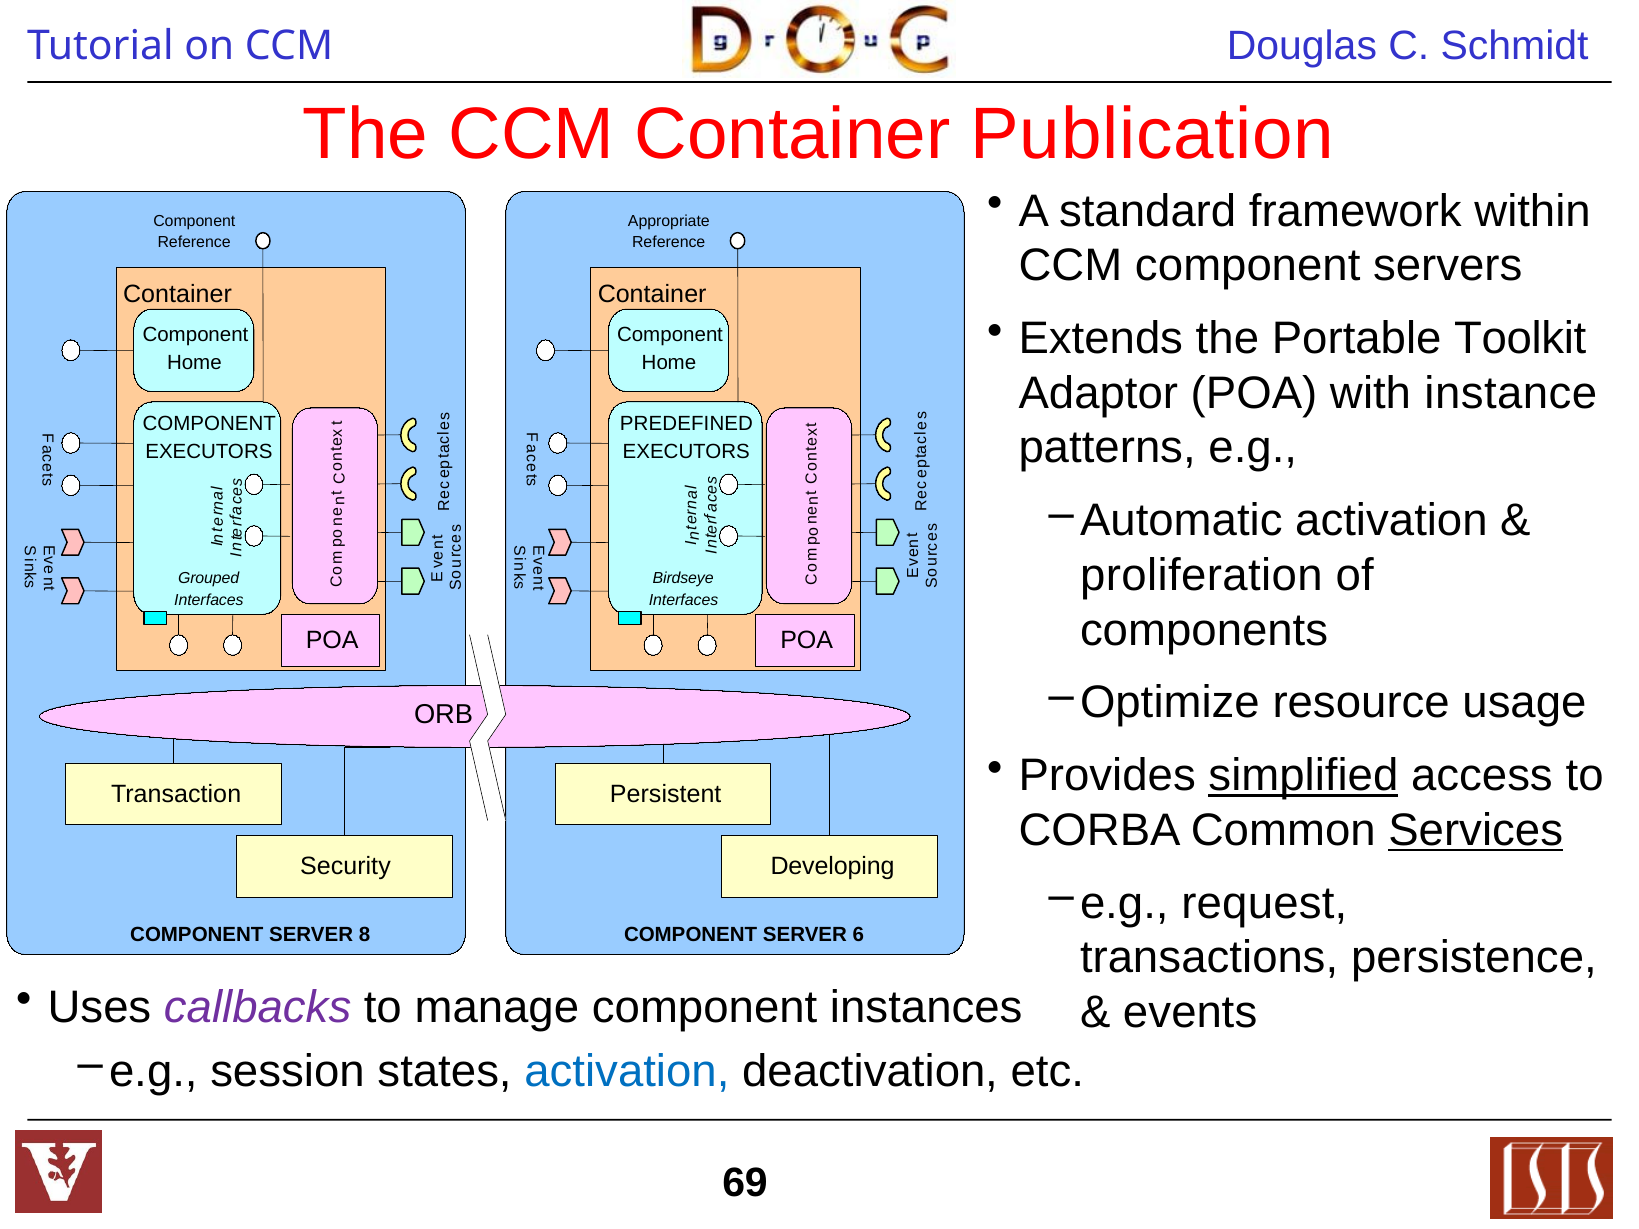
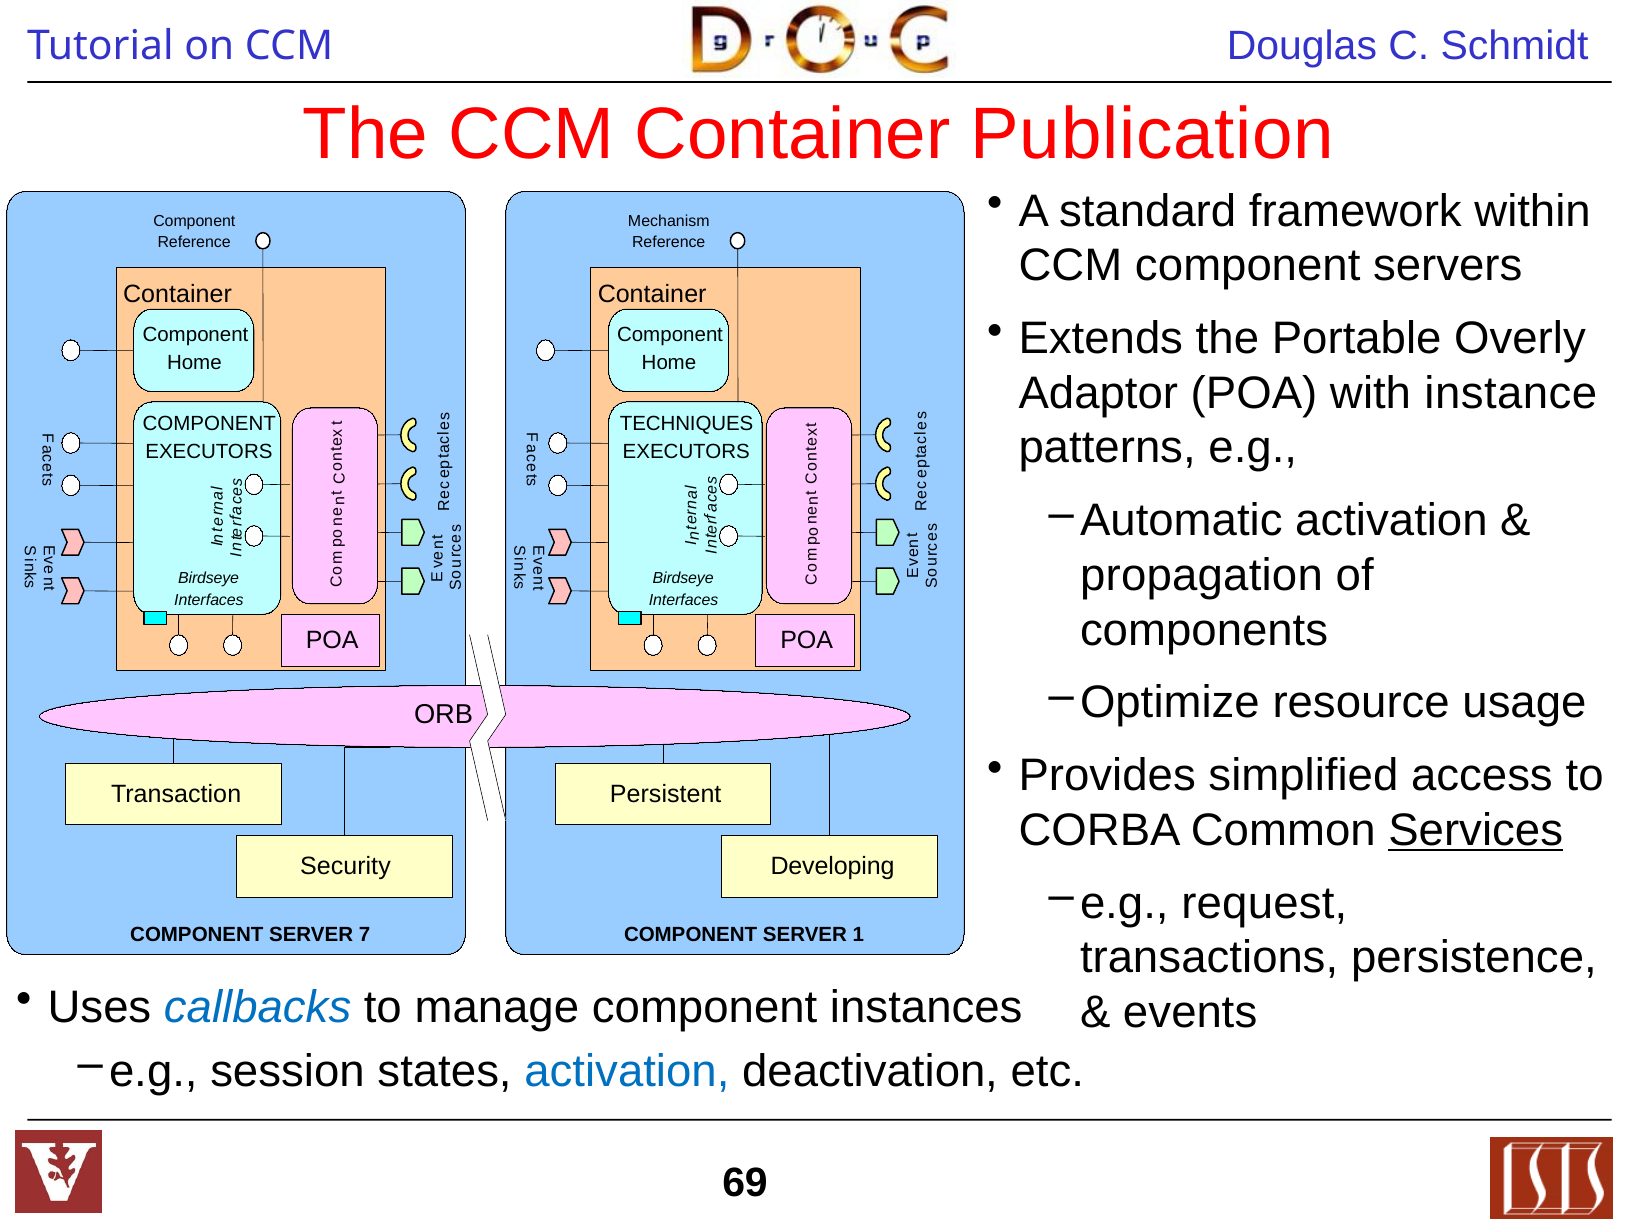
Appropriate: Appropriate -> Mechanism
Toolkit: Toolkit -> Overly
PREDEFINED: PREDEFINED -> TECHNIQUES
proliferation: proliferation -> propagation
Grouped at (209, 579): Grouped -> Birdseye
simplified underline: present -> none
8: 8 -> 7
6: 6 -> 1
callbacks colour: purple -> blue
